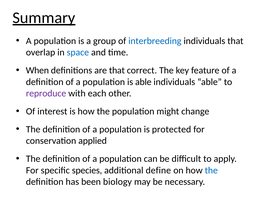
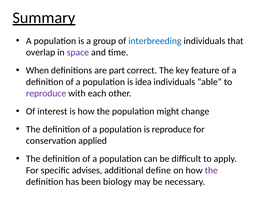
space colour: blue -> purple
are that: that -> part
is able: able -> idea
is protected: protected -> reproduce
species: species -> advises
the at (211, 171) colour: blue -> purple
